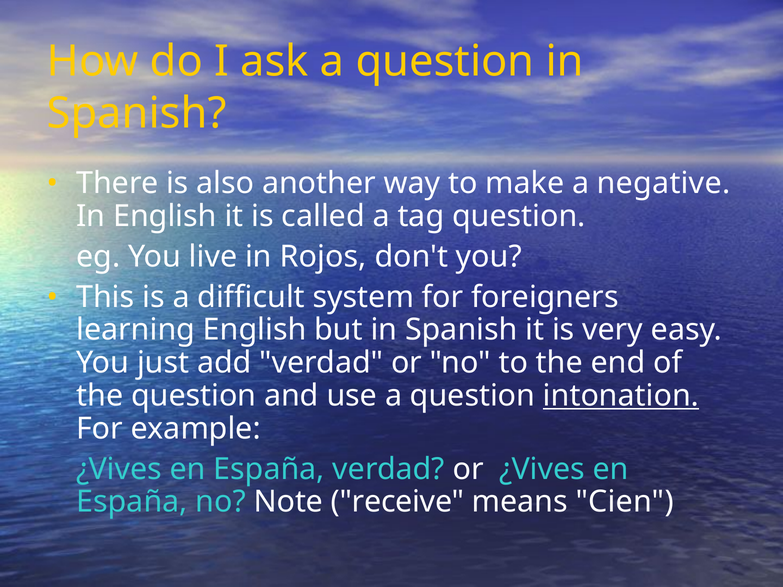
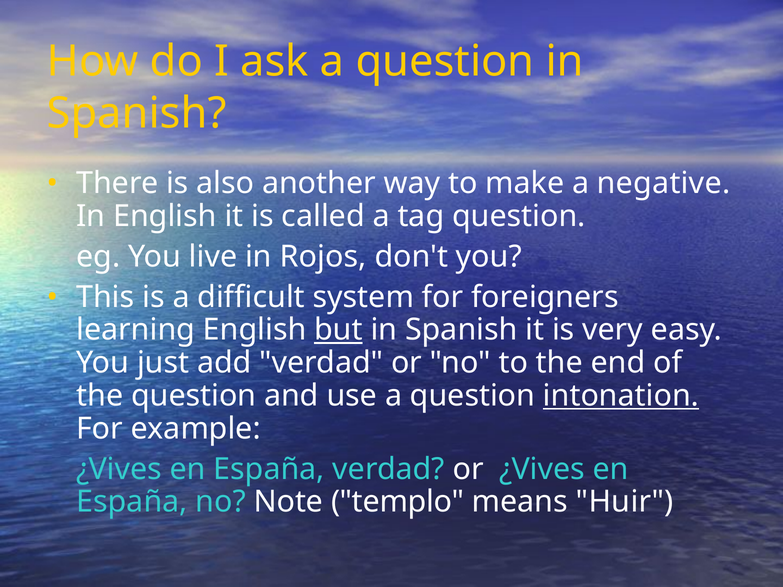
but underline: none -> present
receive: receive -> templo
Cien: Cien -> Huir
